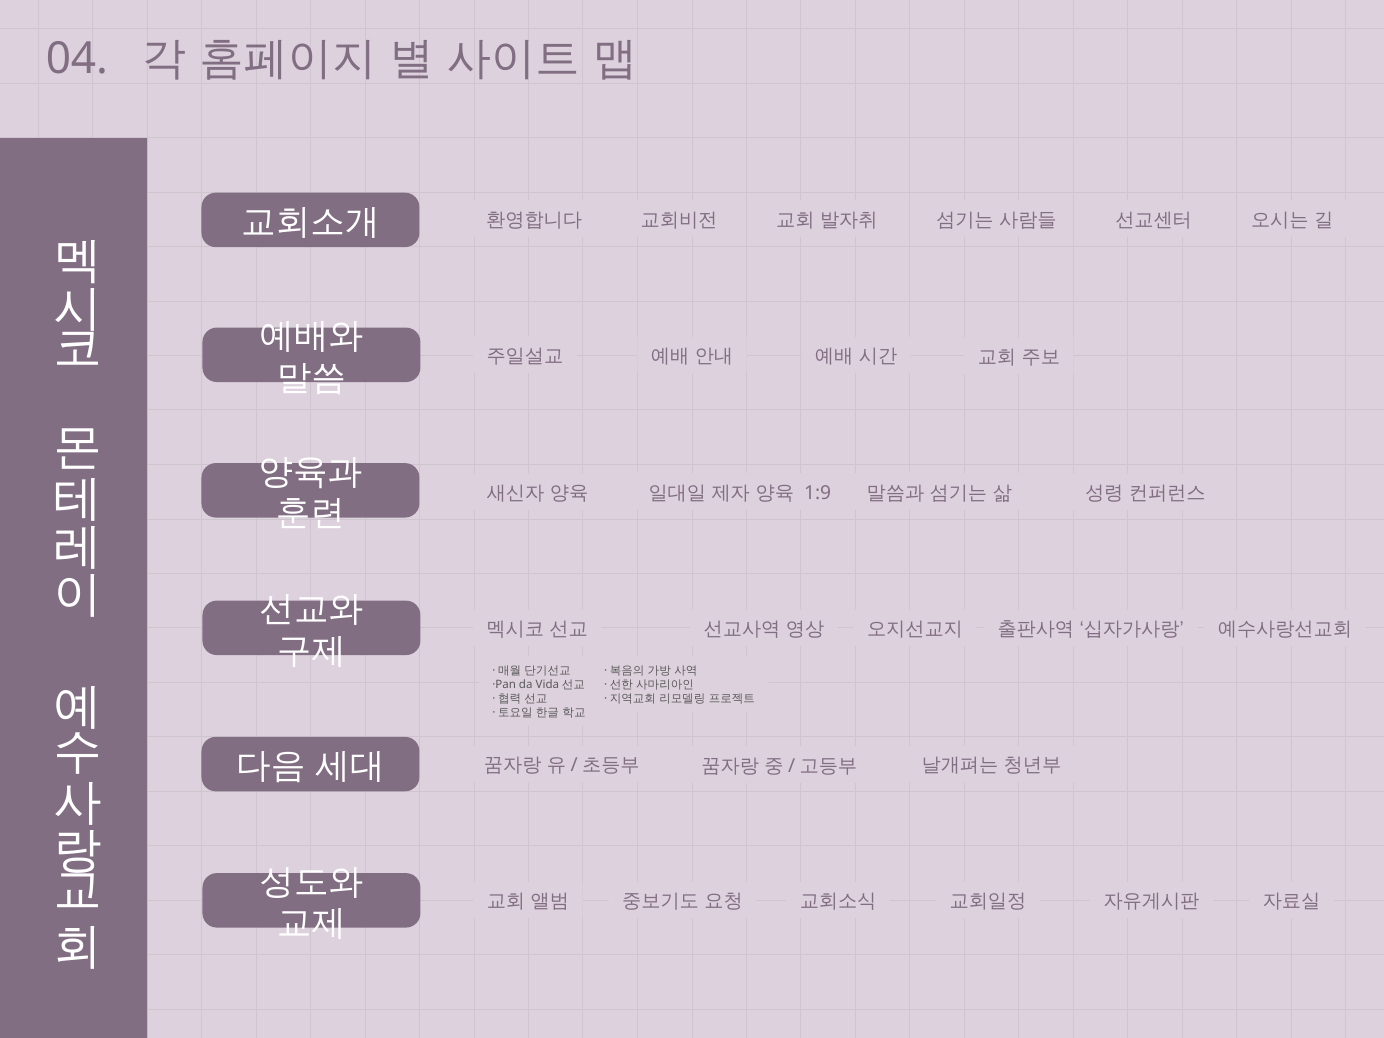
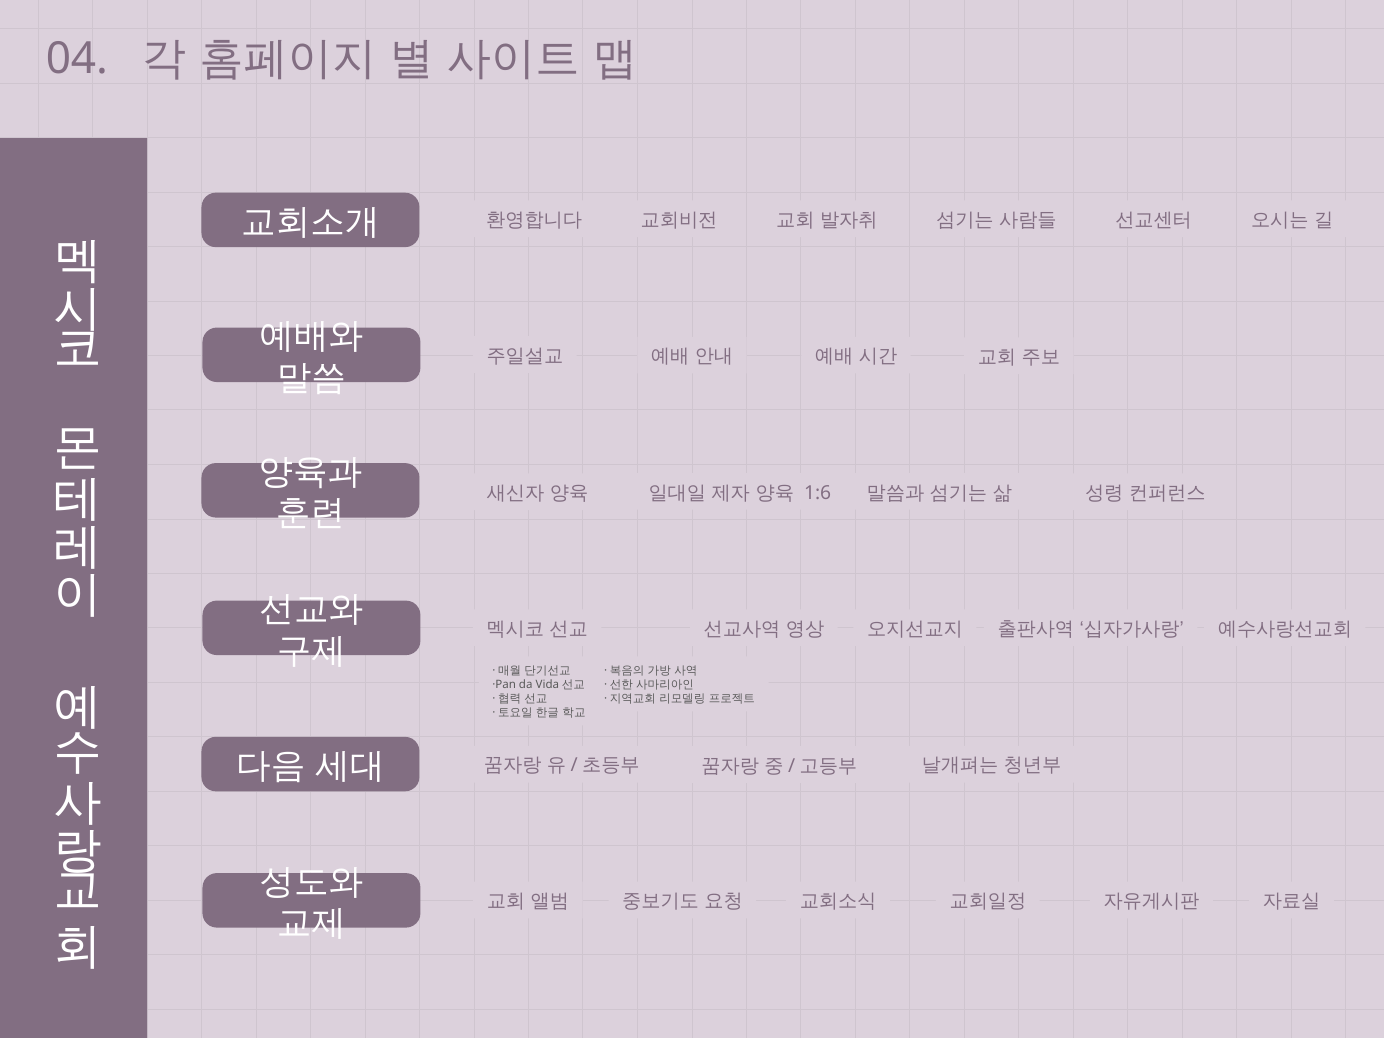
1:9: 1:9 -> 1:6
